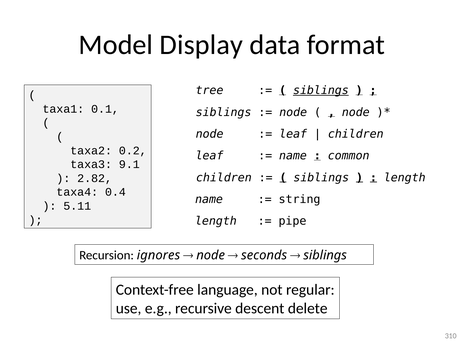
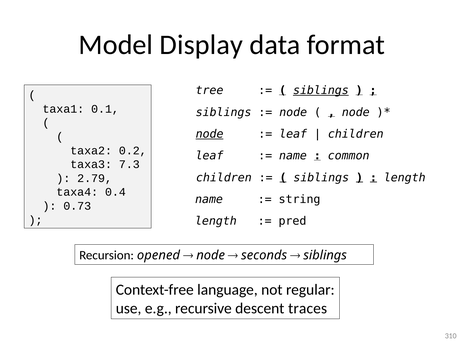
node at (210, 134) underline: none -> present
9.1: 9.1 -> 7.3
2.82: 2.82 -> 2.79
5.11: 5.11 -> 0.73
pipe: pipe -> pred
ignores: ignores -> opened
delete: delete -> traces
